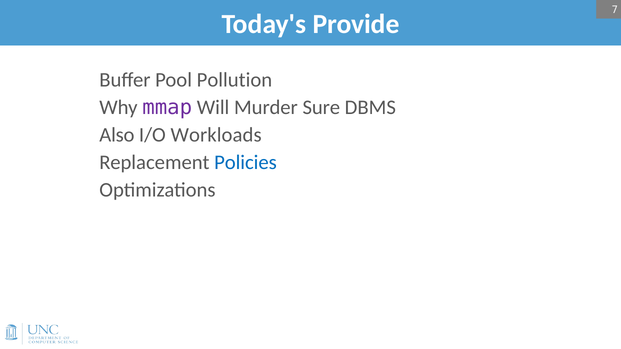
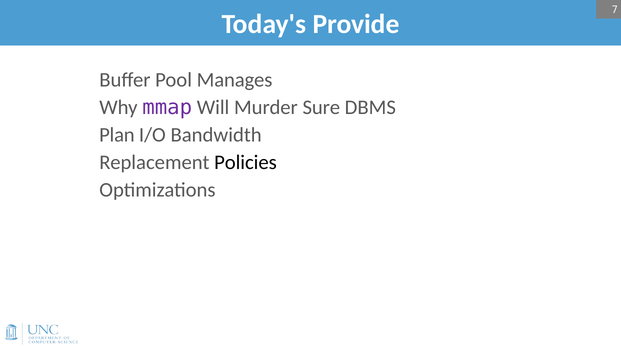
Pollution: Pollution -> Manages
Also: Also -> Plan
Workloads: Workloads -> Bandwidth
Policies colour: blue -> black
